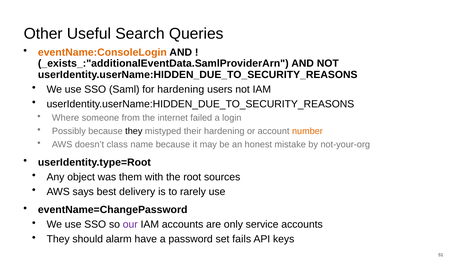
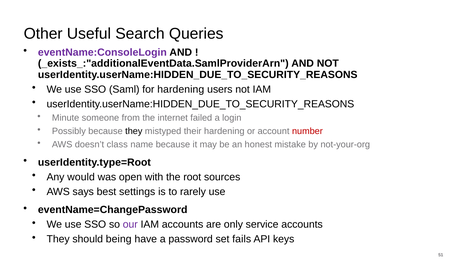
eventName:ConsoleLogin colour: orange -> purple
Where: Where -> Minute
number colour: orange -> red
object: object -> would
them: them -> open
delivery: delivery -> settings
alarm: alarm -> being
